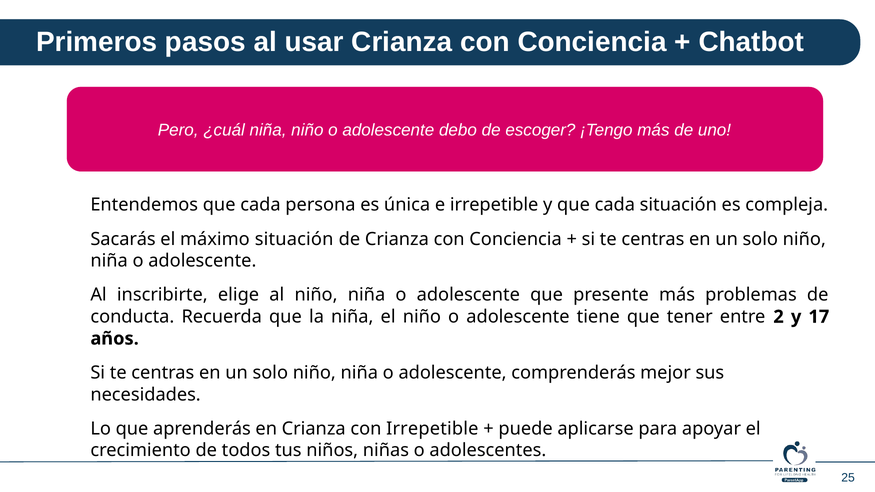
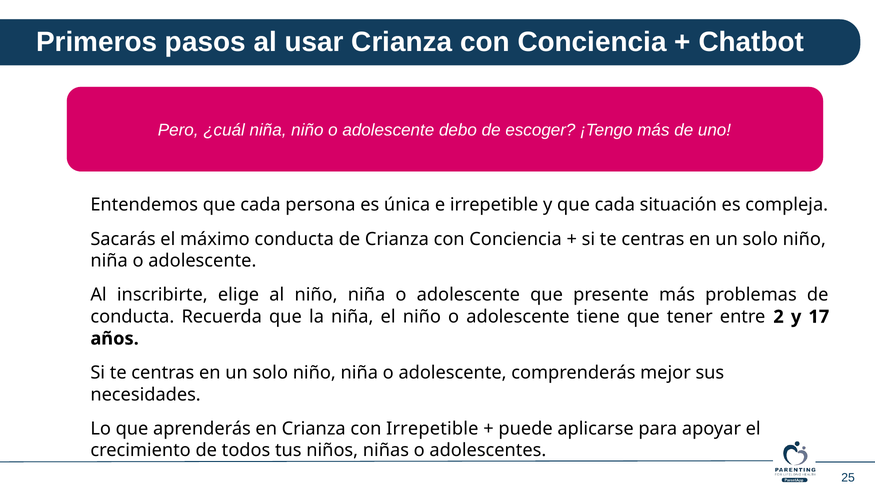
máximo situación: situación -> conducta
